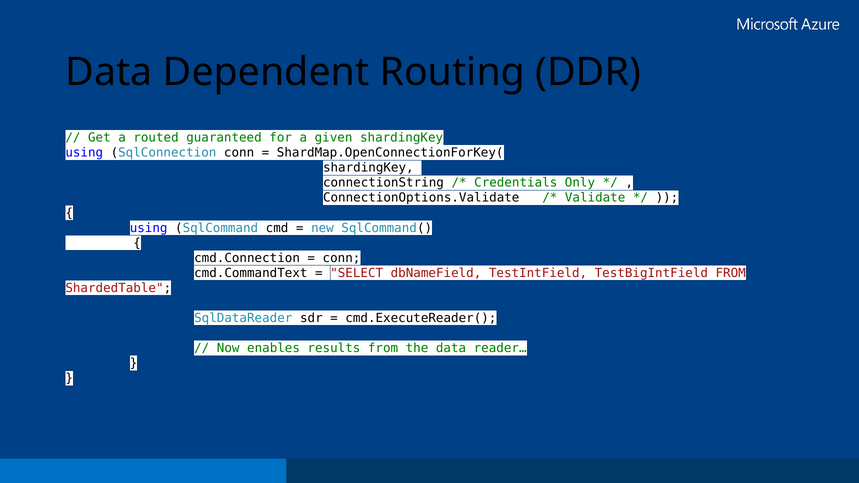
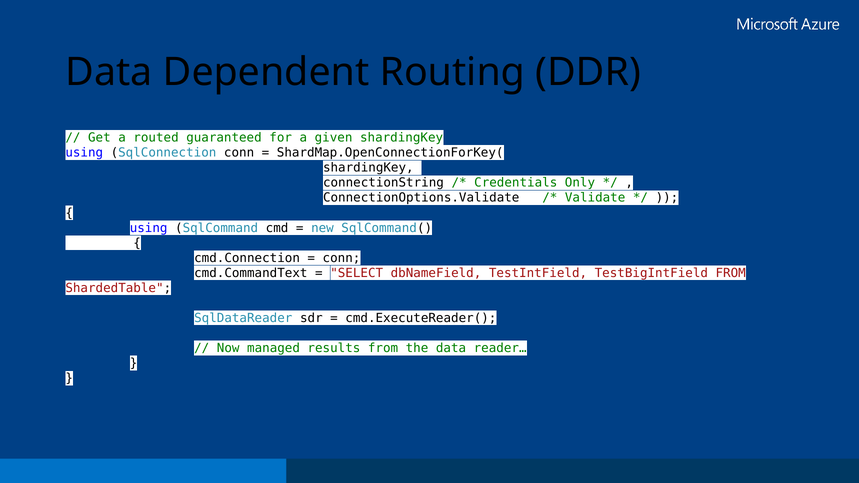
enables: enables -> managed
